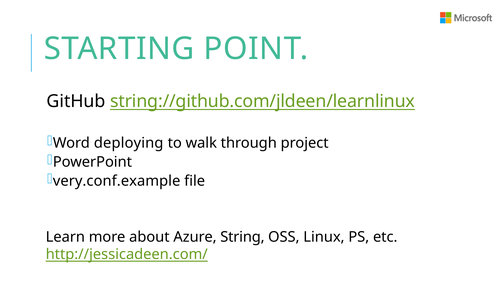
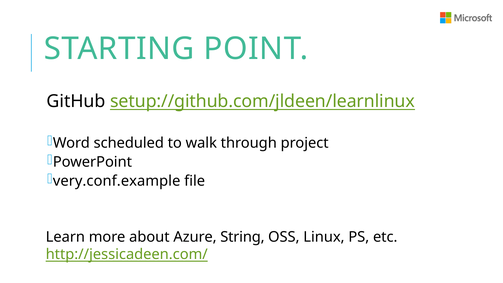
string://github.com/jldeen/learnlinux: string://github.com/jldeen/learnlinux -> setup://github.com/jldeen/learnlinux
deploying: deploying -> scheduled
